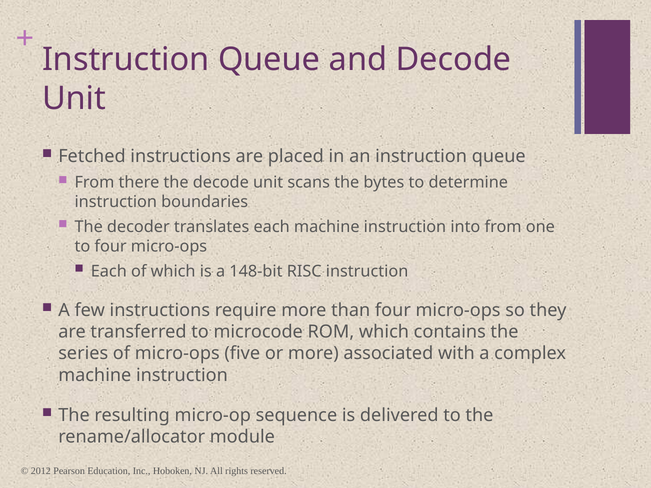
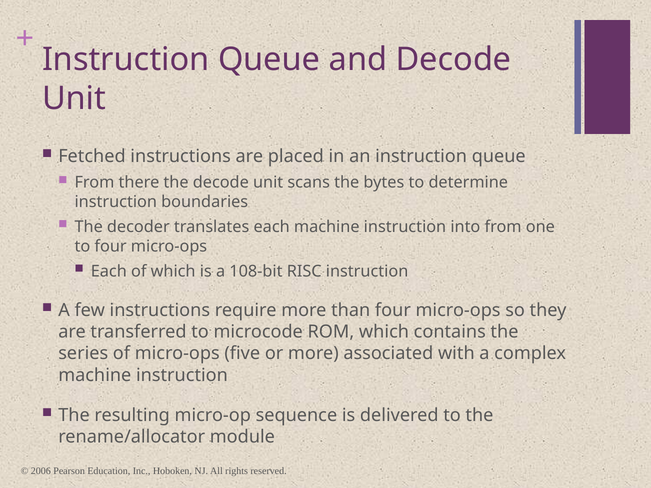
148-bit: 148-bit -> 108-bit
2012: 2012 -> 2006
